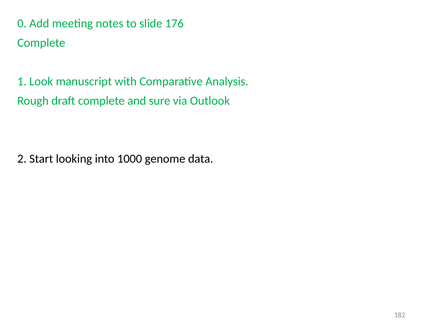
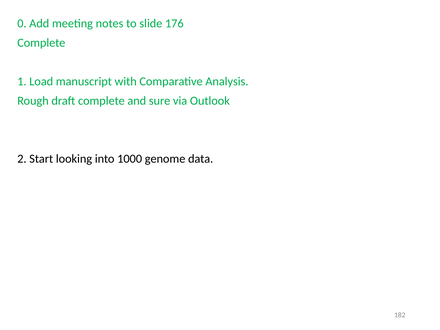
Look: Look -> Load
